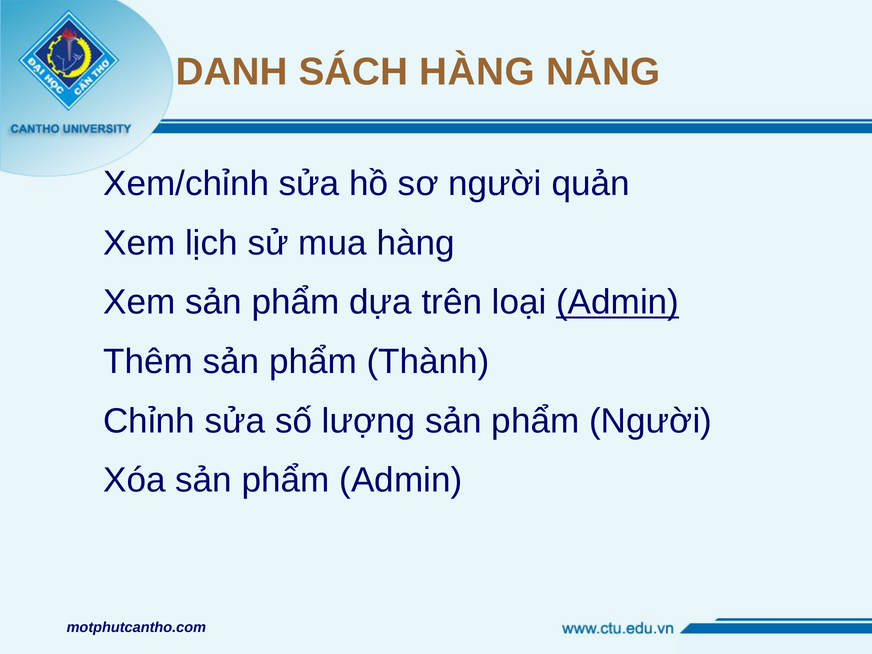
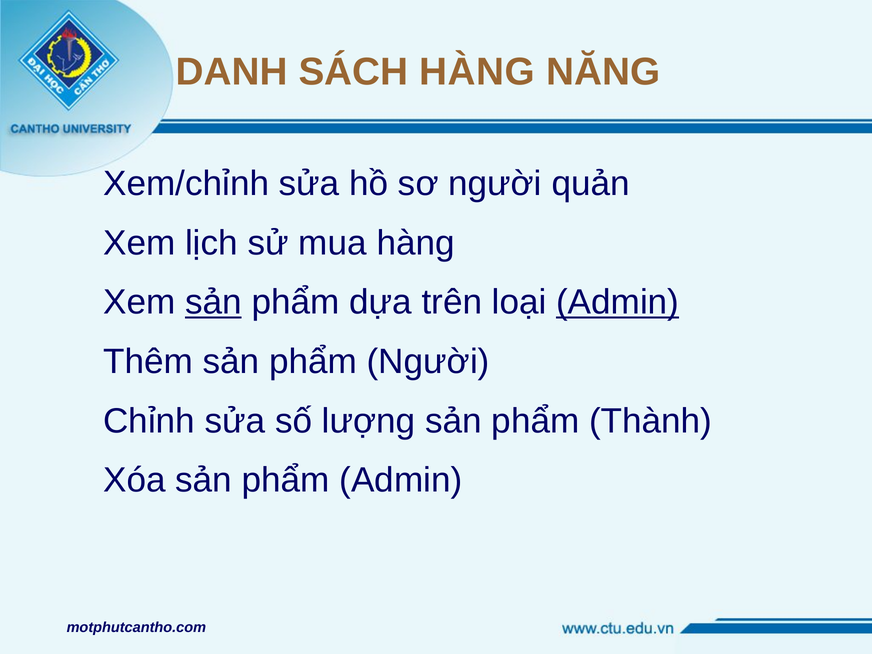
sản at (213, 302) underline: none -> present
phẩm Thành: Thành -> Người
phẩm Người: Người -> Thành
